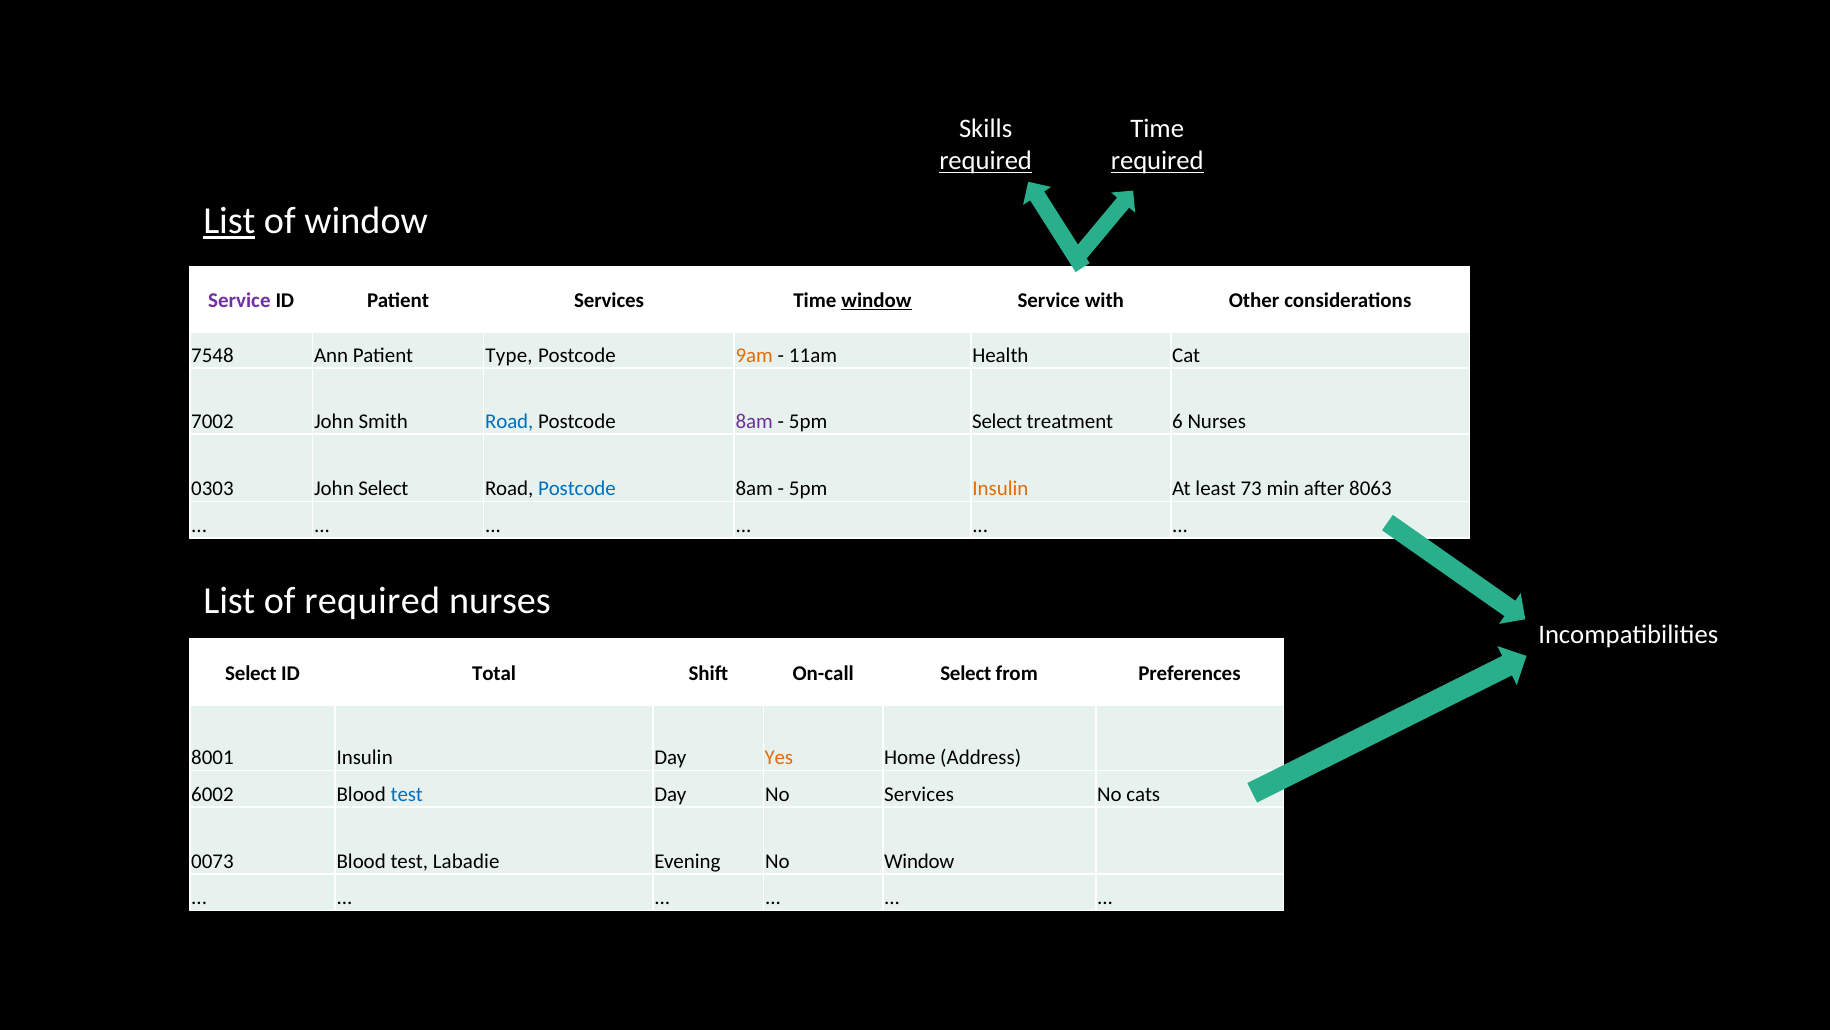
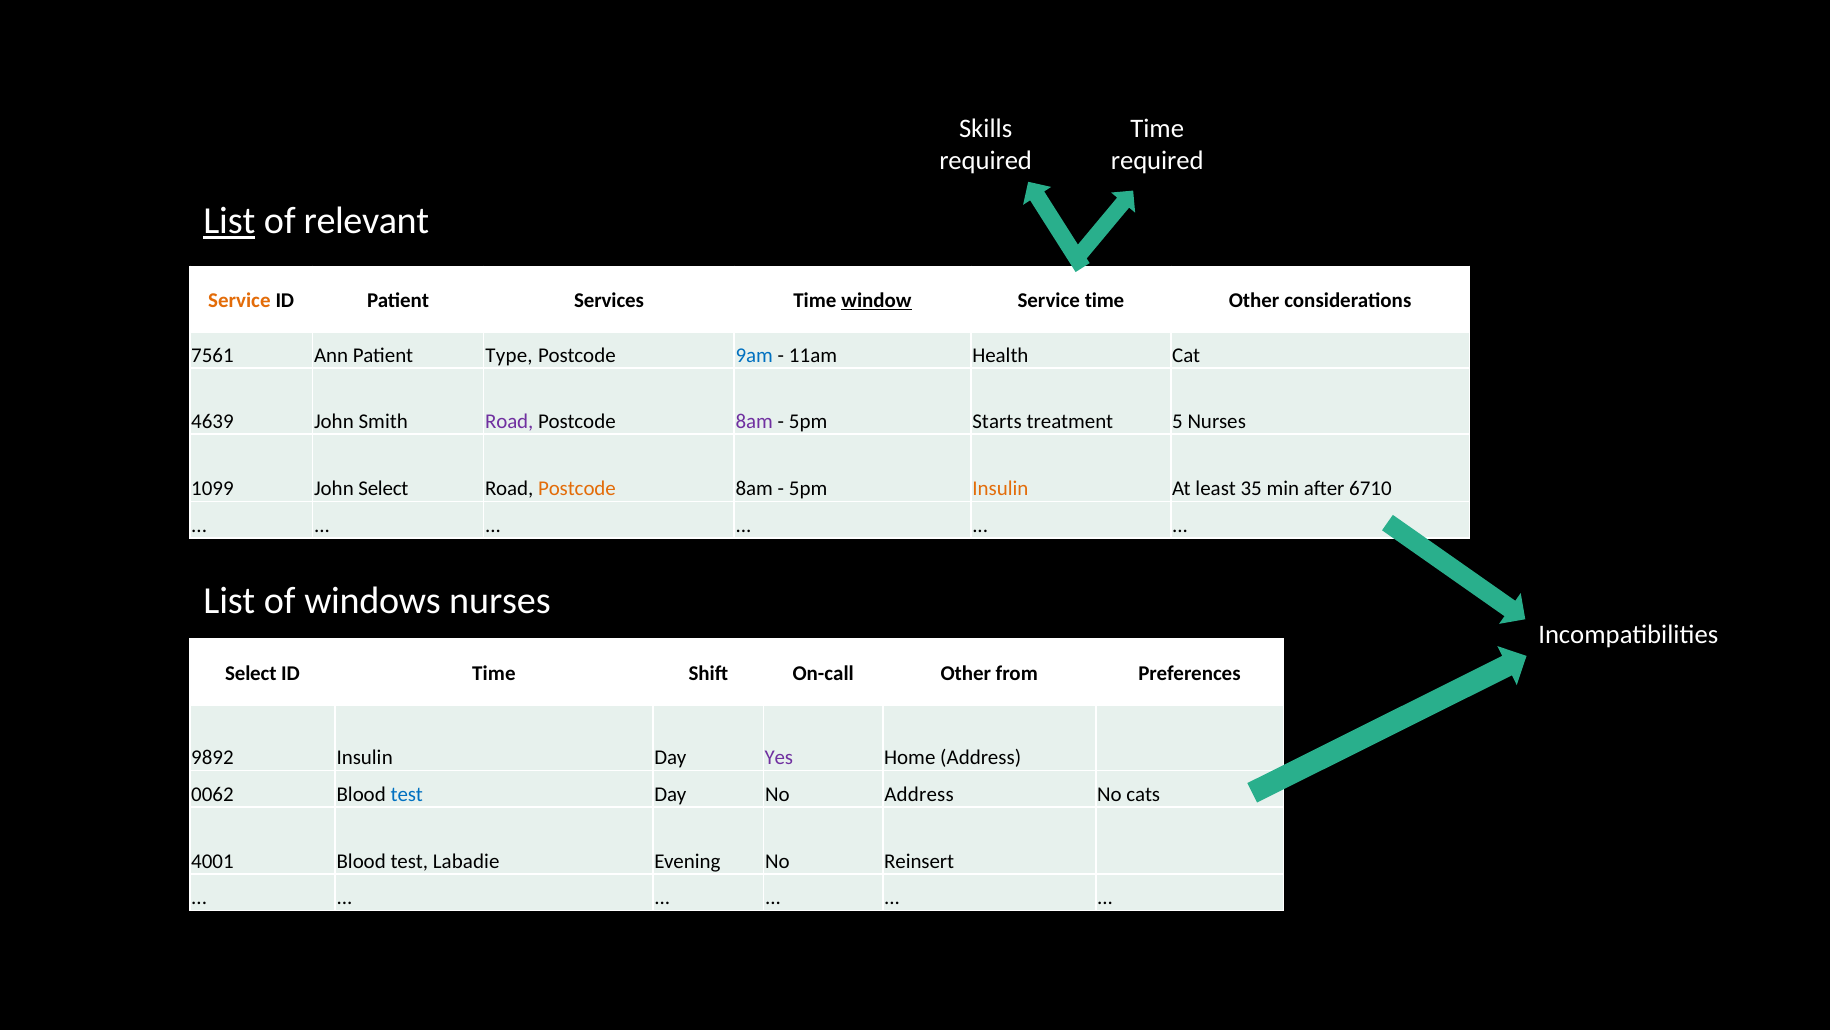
required at (986, 161) underline: present -> none
required at (1157, 161) underline: present -> none
of window: window -> relevant
Service at (239, 300) colour: purple -> orange
Service with: with -> time
7548: 7548 -> 7561
9am colour: orange -> blue
7002: 7002 -> 4639
Road at (509, 421) colour: blue -> purple
5pm Select: Select -> Starts
6: 6 -> 5
0303: 0303 -> 1099
Postcode at (577, 489) colour: blue -> orange
73: 73 -> 35
8063: 8063 -> 6710
of required: required -> windows
ID Total: Total -> Time
On-call Select: Select -> Other
8001: 8001 -> 9892
Yes colour: orange -> purple
6002: 6002 -> 0062
No Services: Services -> Address
0073: 0073 -> 4001
No Window: Window -> Reinsert
